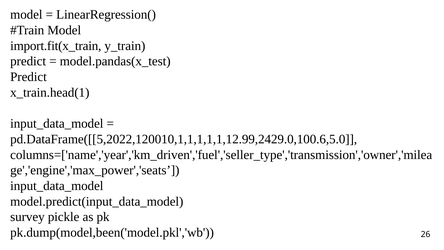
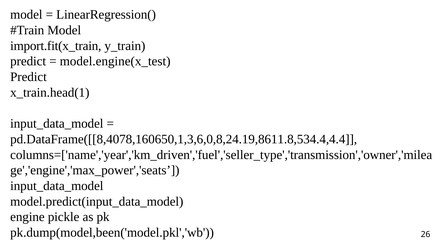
model.pandas(x_test: model.pandas(x_test -> model.engine(x_test
pd.DataFrame([[5,2022,120010,1,1,1,1,1,12.99,2429.0,100.6,5.0: pd.DataFrame([[5,2022,120010,1,1,1,1,1,12.99,2429.0,100.6,5.0 -> pd.DataFrame([[8,4078,160650,1,3,6,0,8,24.19,8611.8,534.4,4.4
survey: survey -> engine
